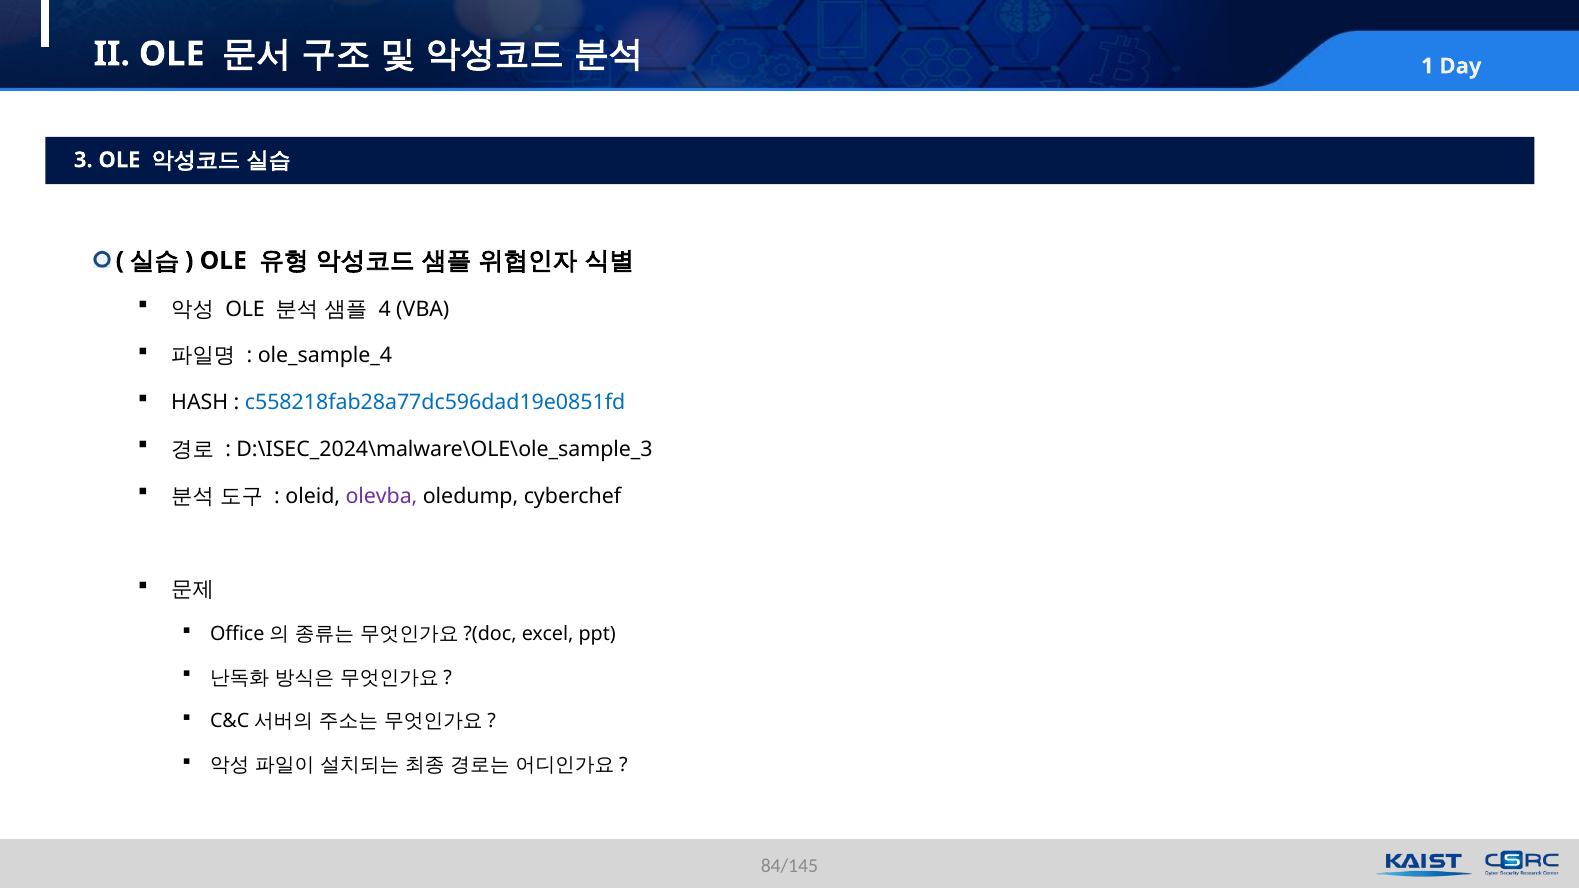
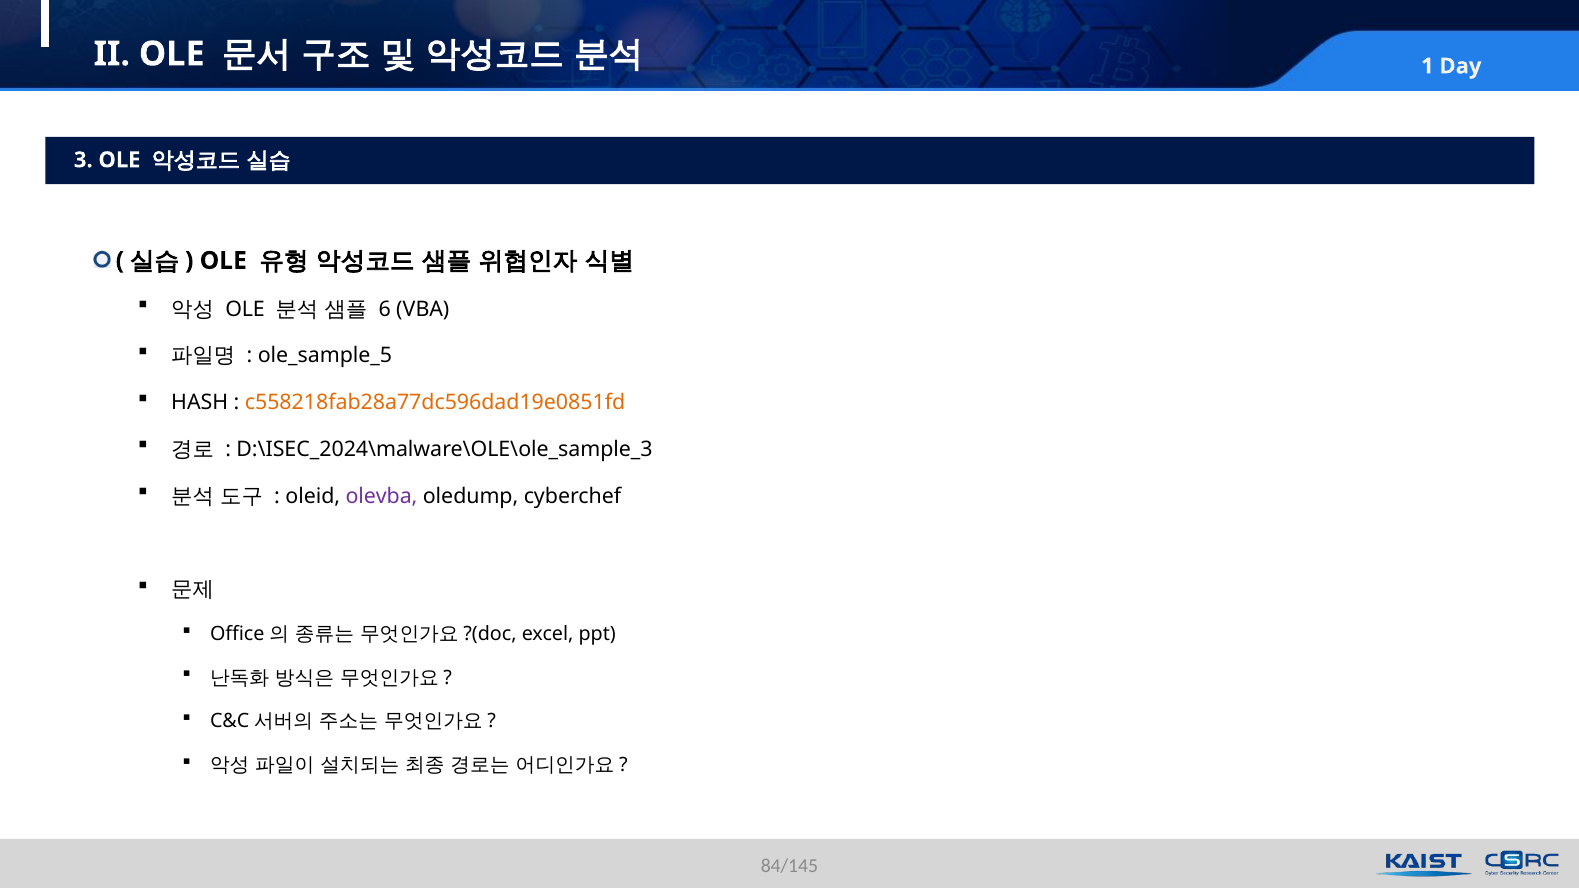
4: 4 -> 6
ole_sample_4: ole_sample_4 -> ole_sample_5
c558218fab28a77dc596dad19e0851fd colour: blue -> orange
